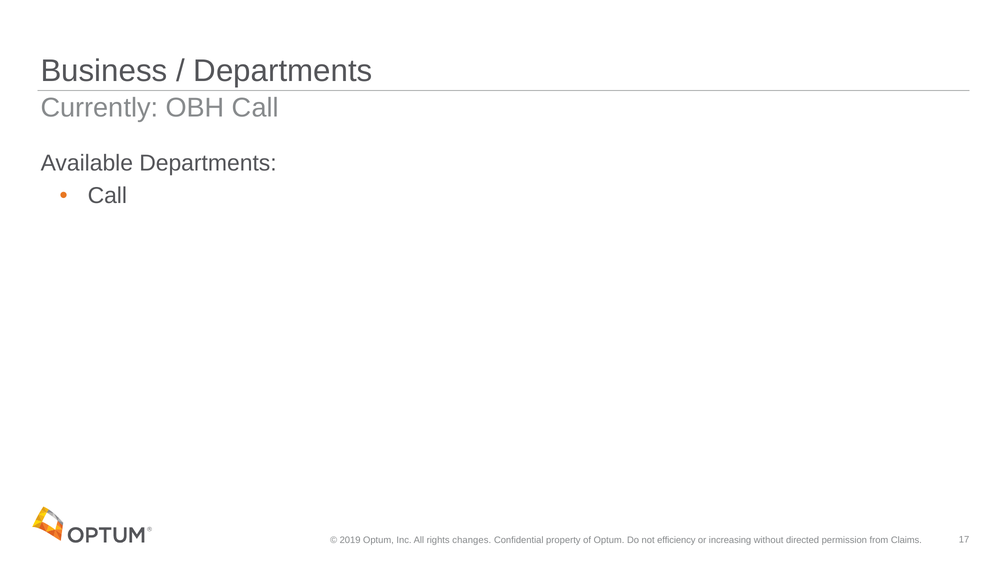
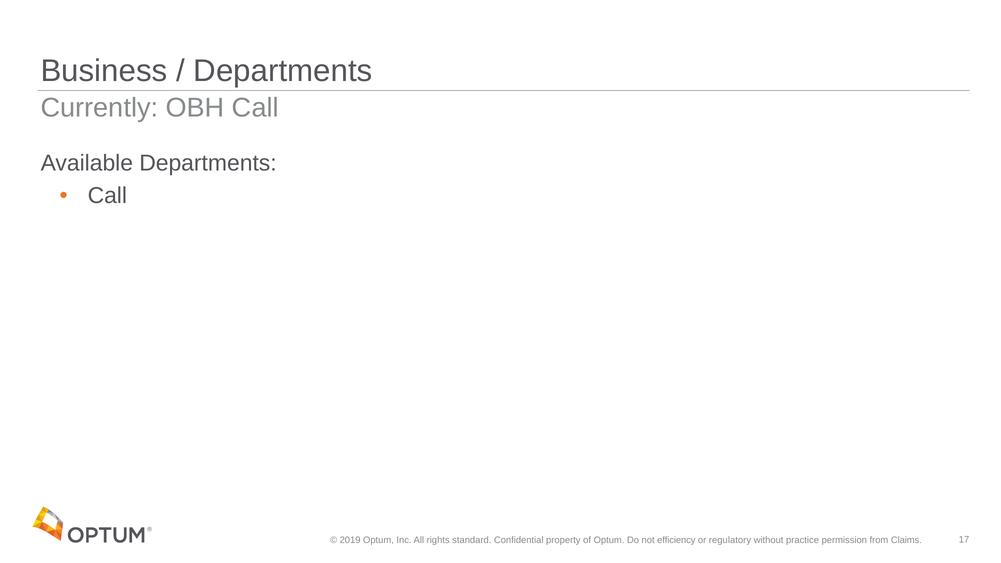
changes: changes -> standard
increasing: increasing -> regulatory
directed: directed -> practice
